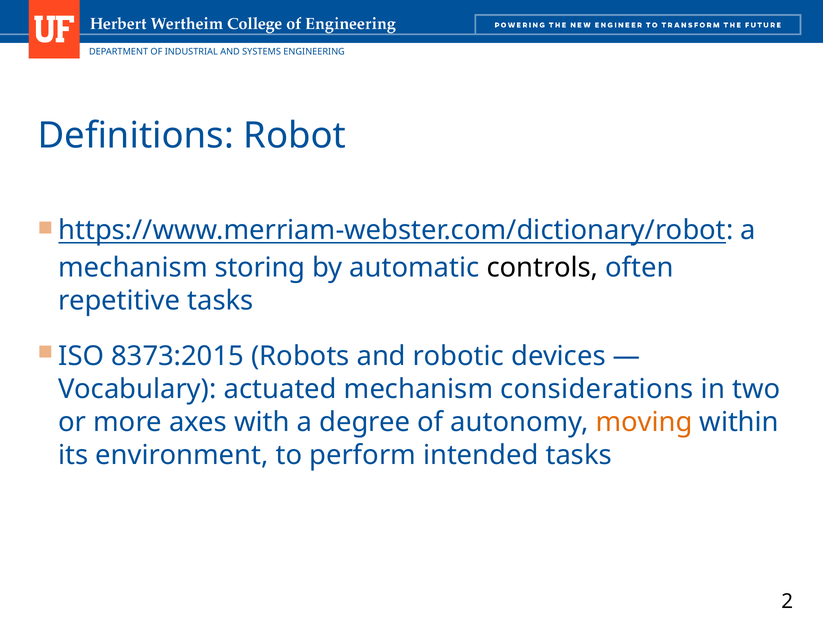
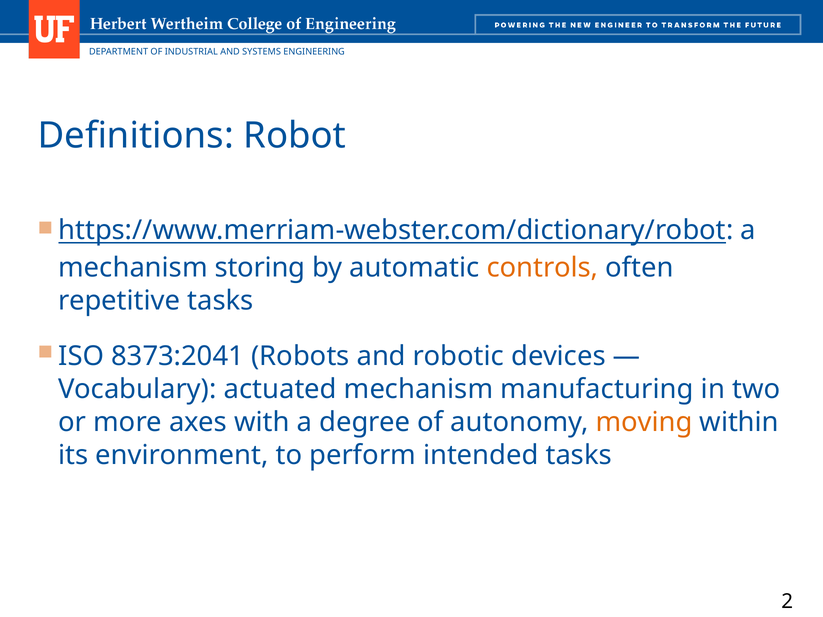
controls colour: black -> orange
8373:2015: 8373:2015 -> 8373:2041
considerations: considerations -> manufacturing
